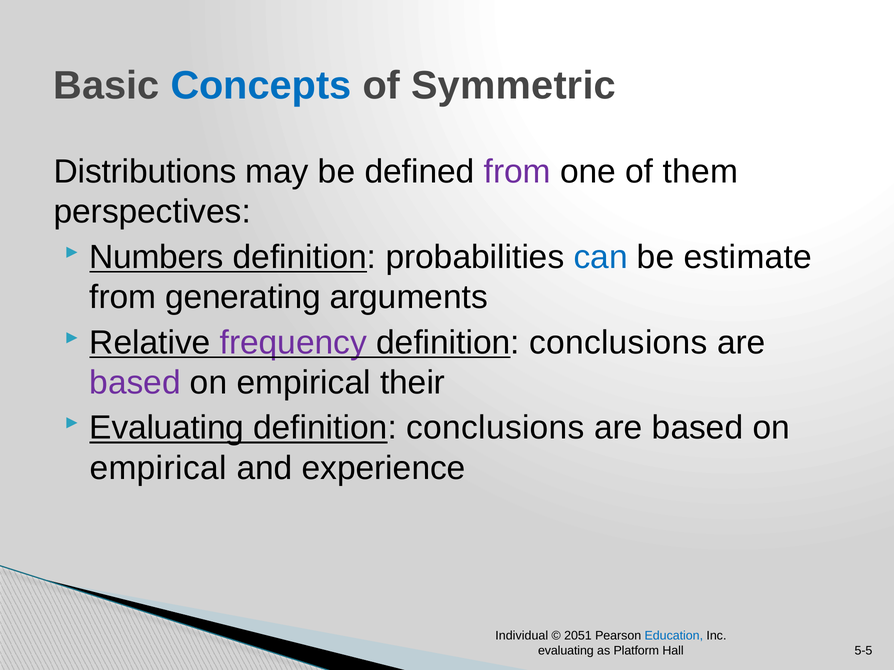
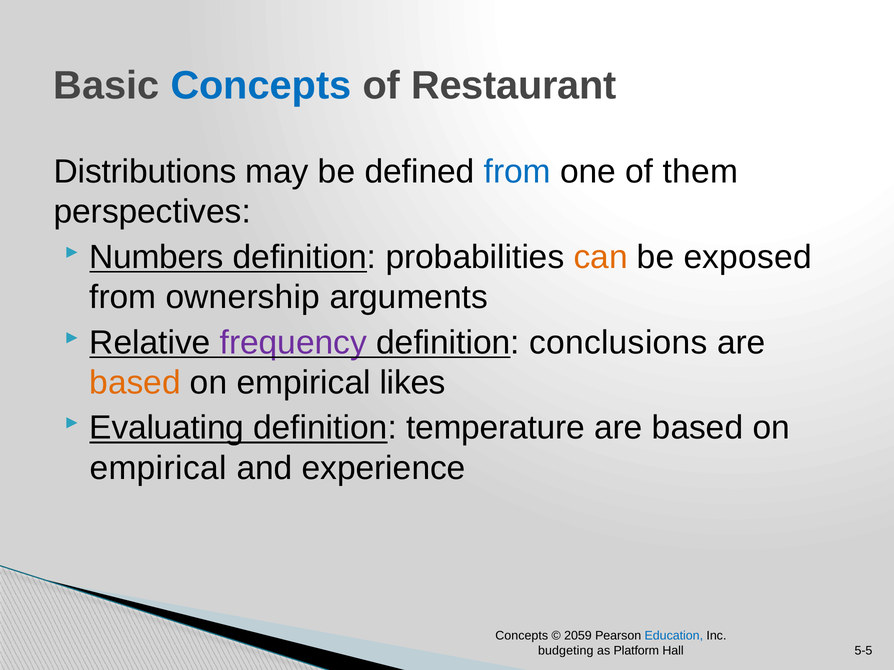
Symmetric: Symmetric -> Restaurant
from at (517, 172) colour: purple -> blue
can colour: blue -> orange
estimate: estimate -> exposed
generating: generating -> ownership
based at (135, 383) colour: purple -> orange
their: their -> likes
conclusions at (495, 428): conclusions -> temperature
Individual at (522, 636): Individual -> Concepts
2051: 2051 -> 2059
evaluating at (566, 651): evaluating -> budgeting
